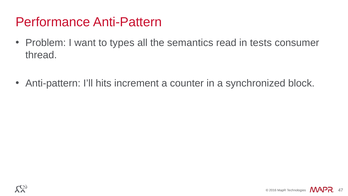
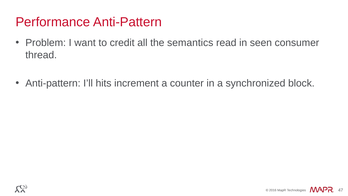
types: types -> credit
tests: tests -> seen
